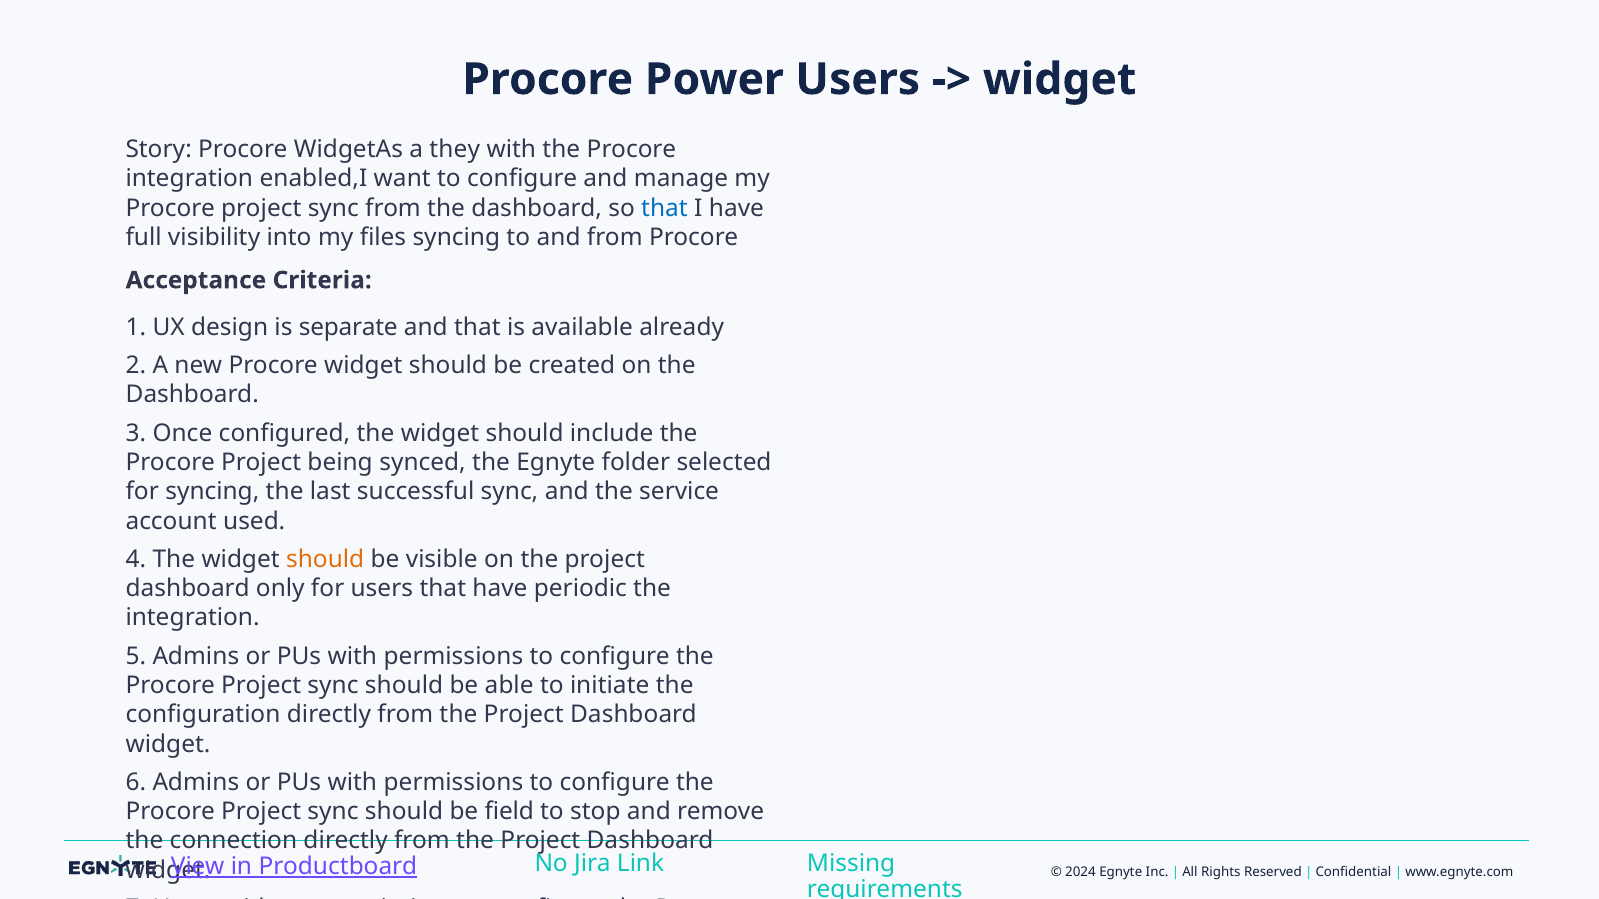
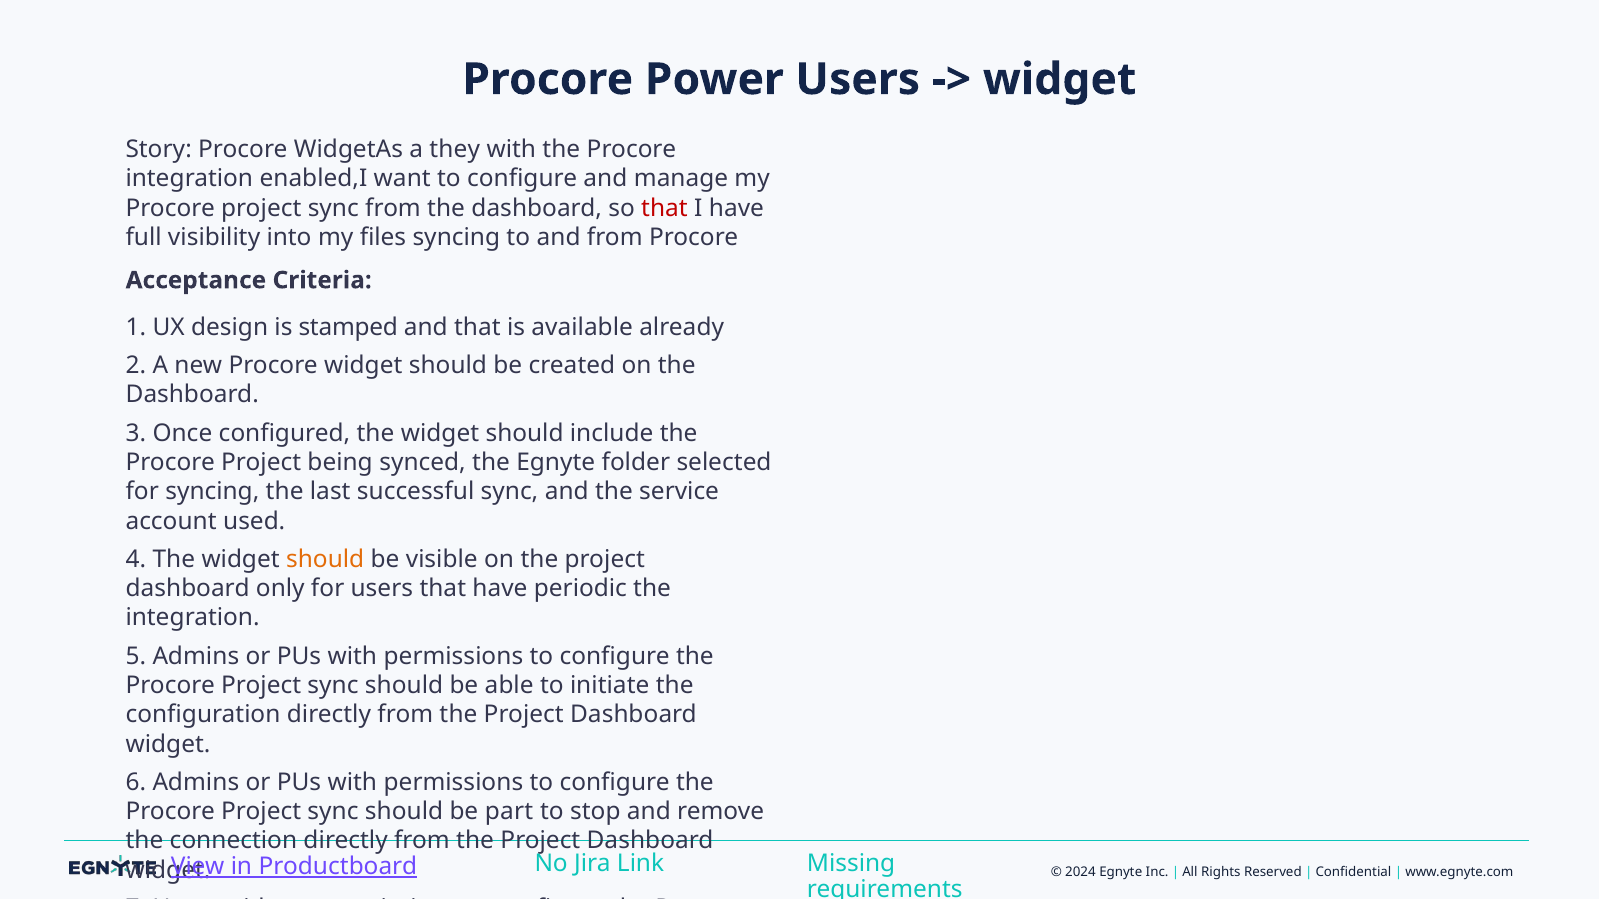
that at (665, 208) colour: blue -> red
separate: separate -> stamped
field: field -> part
